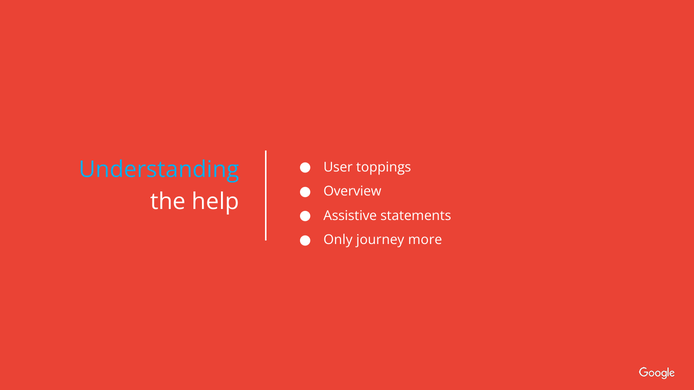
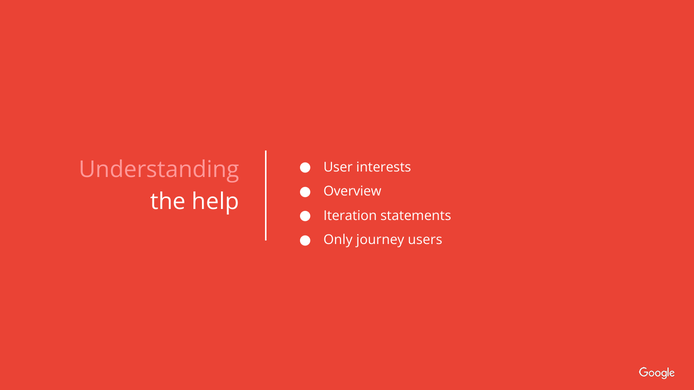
toppings: toppings -> interests
Understanding colour: light blue -> pink
Assistive: Assistive -> Iteration
more: more -> users
